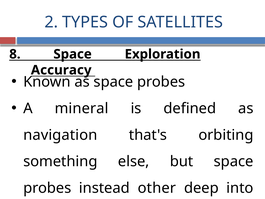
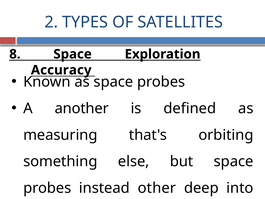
mineral: mineral -> another
navigation: navigation -> measuring
